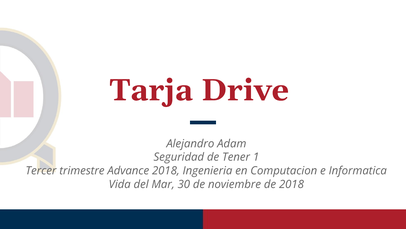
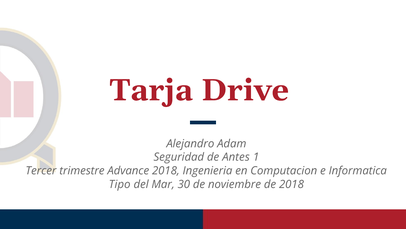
Tener: Tener -> Antes
Vida: Vida -> Tipo
